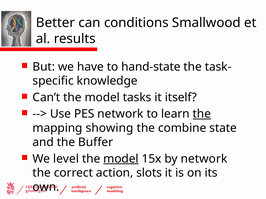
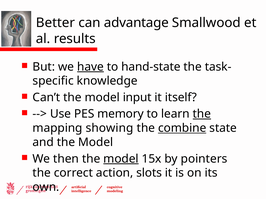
conditions: conditions -> advantage
have underline: none -> present
tasks: tasks -> input
PES network: network -> memory
combine underline: none -> present
and the Buffer: Buffer -> Model
level: level -> then
by network: network -> pointers
